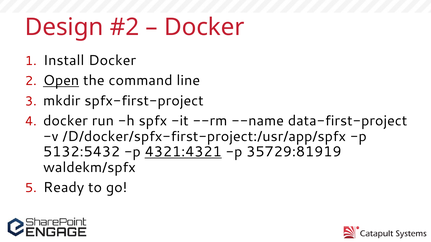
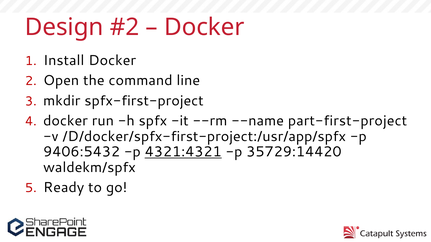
Open underline: present -> none
data-first-project: data-first-project -> part-first-project
5132:5432: 5132:5432 -> 9406:5432
35729:81919: 35729:81919 -> 35729:14420
